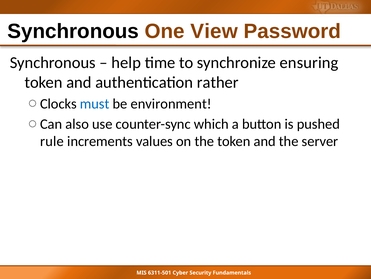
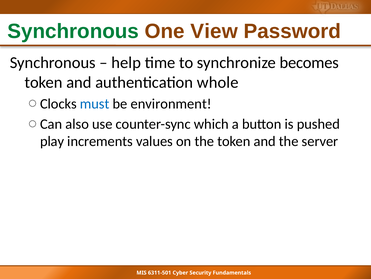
Synchronous at (73, 31) colour: black -> green
ensuring: ensuring -> becomes
rather: rather -> whole
rule: rule -> play
